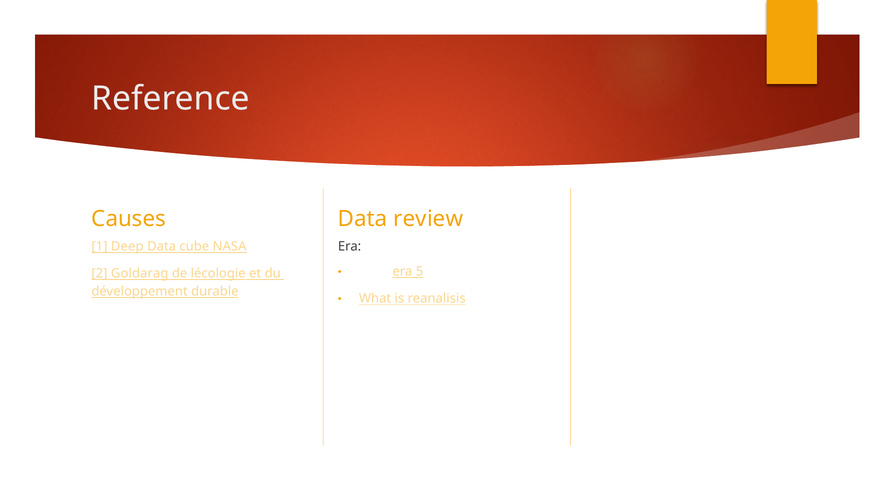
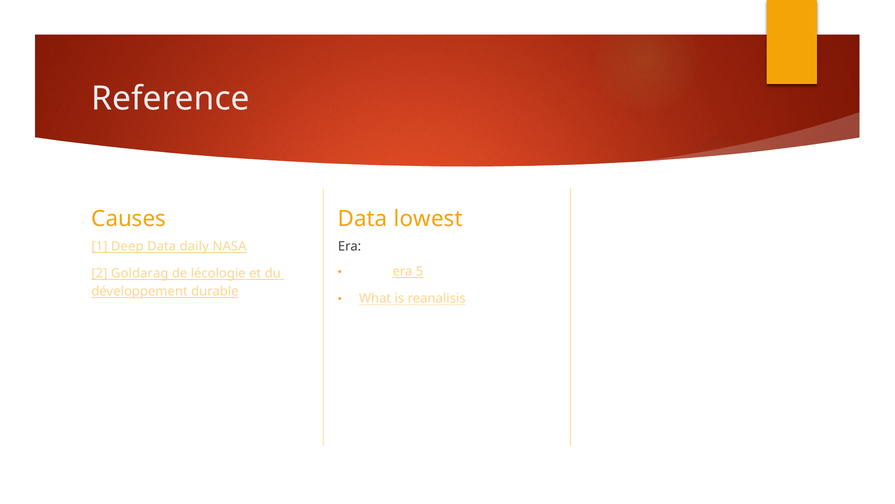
review: review -> lowest
cube: cube -> daily
